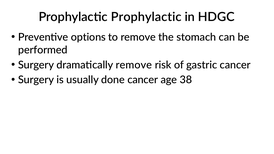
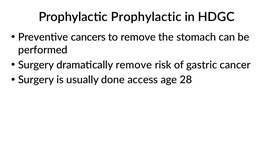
options: options -> cancers
done cancer: cancer -> access
38: 38 -> 28
